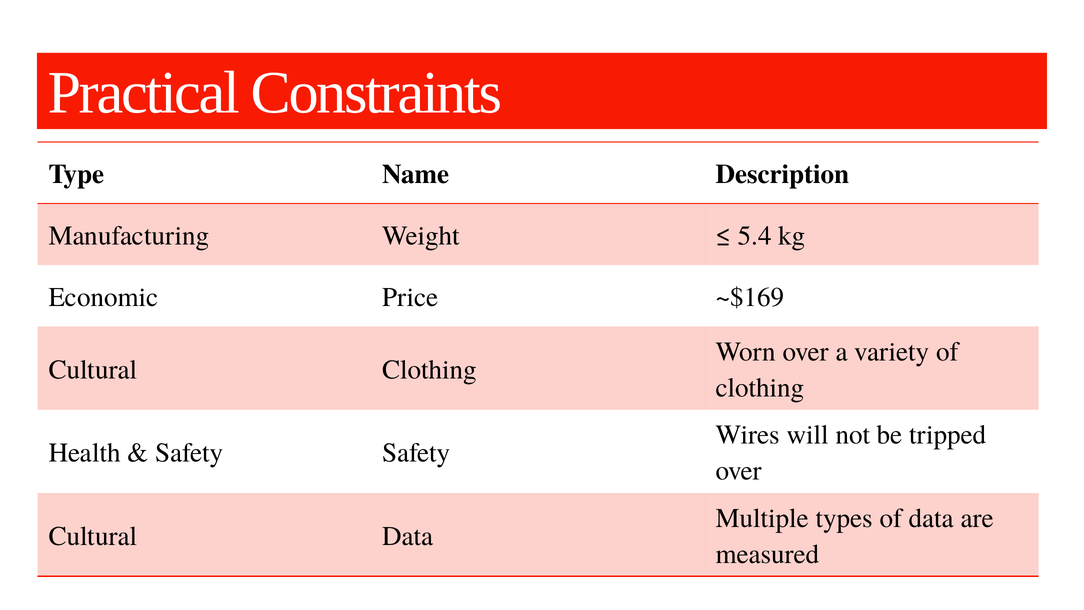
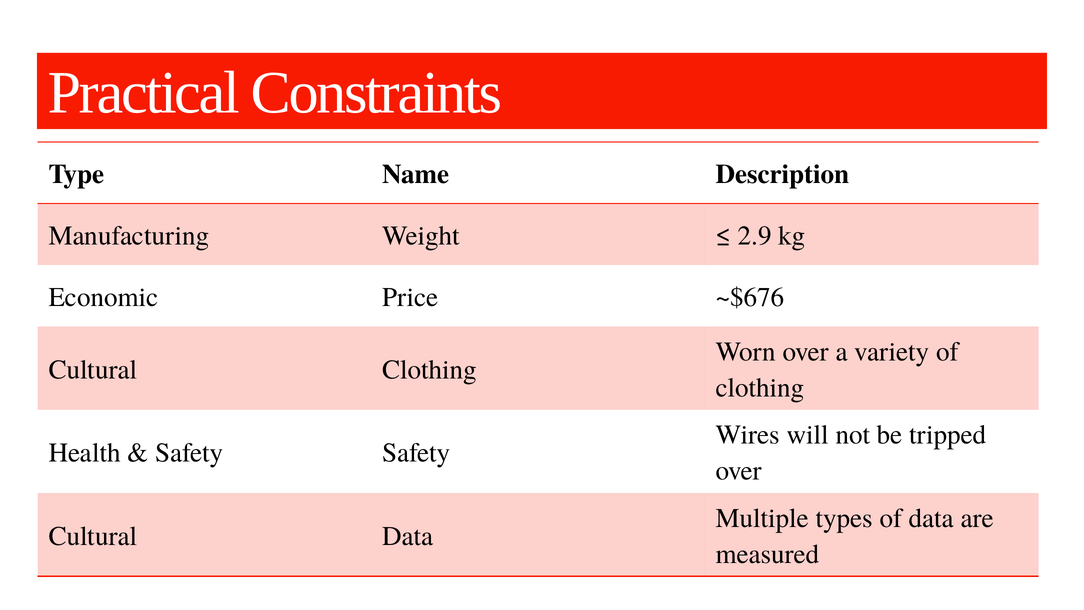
5.4: 5.4 -> 2.9
~$169: ~$169 -> ~$676
